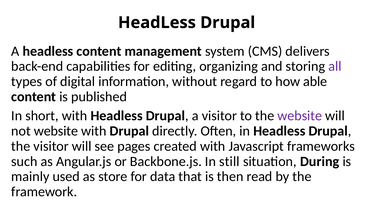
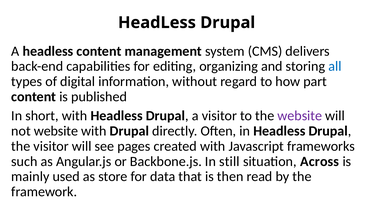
all colour: purple -> blue
able: able -> part
During: During -> Across
